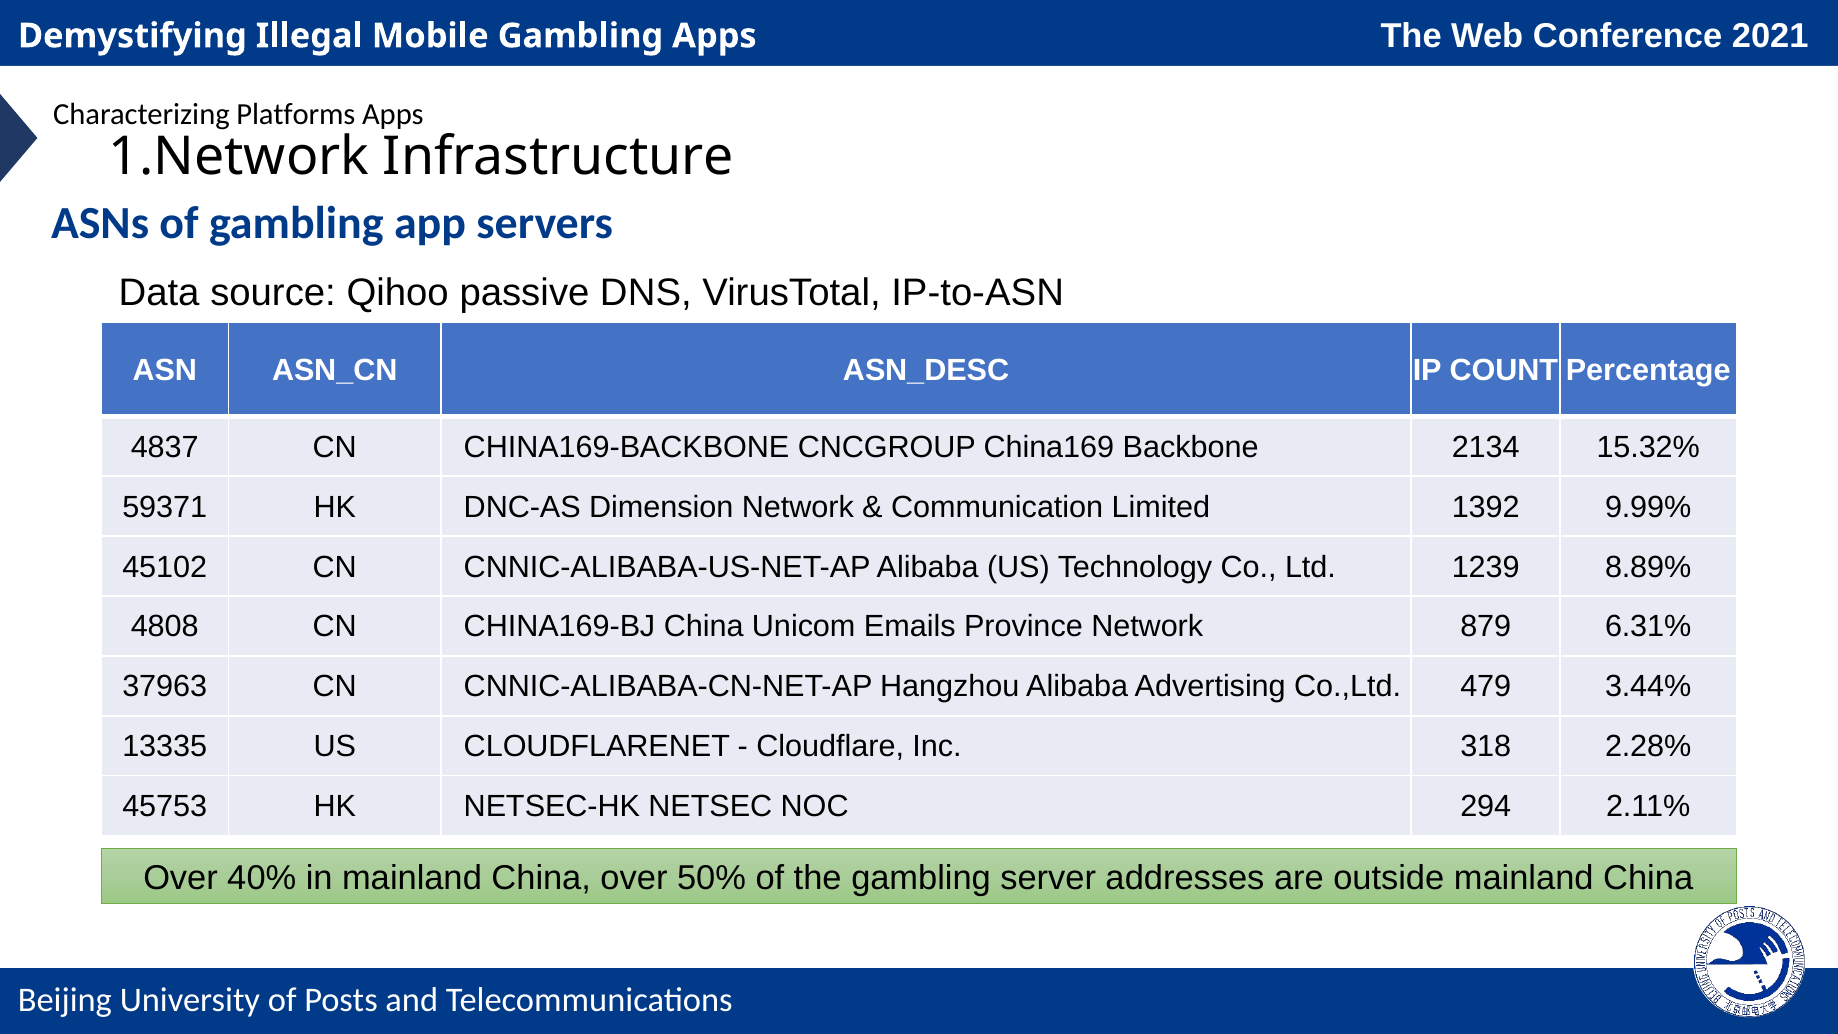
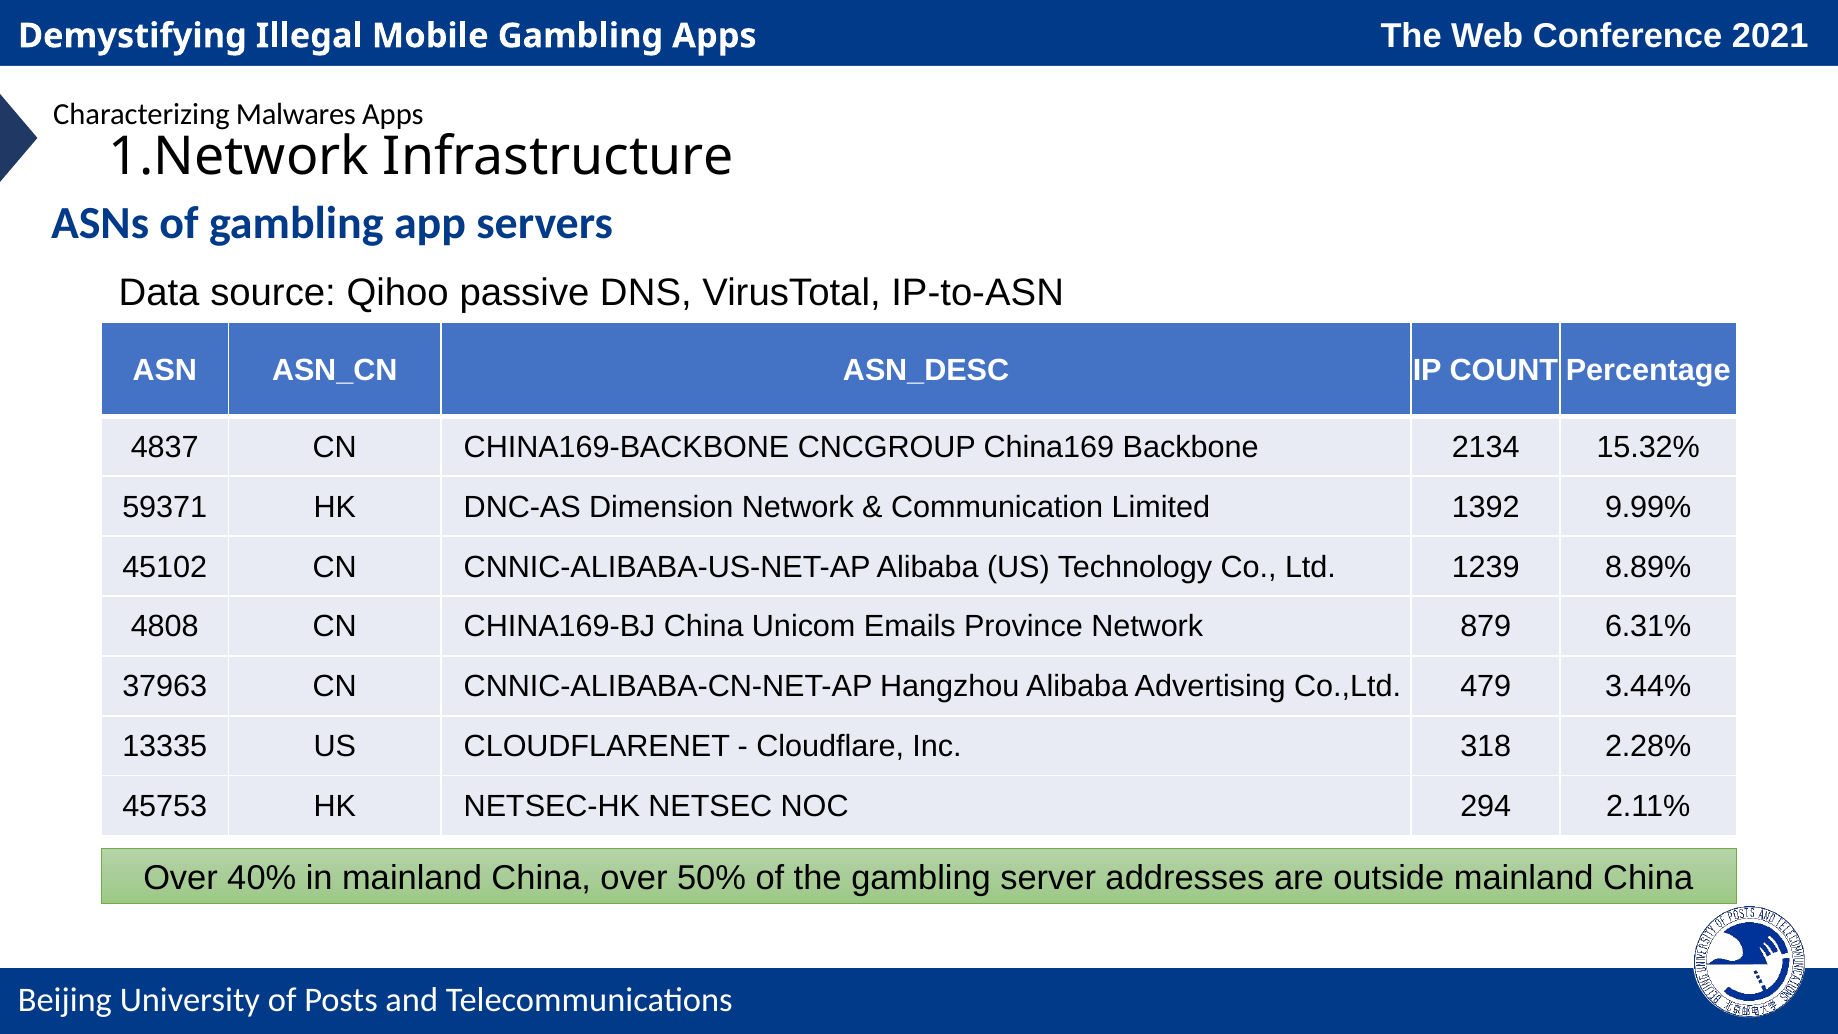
Platforms: Platforms -> Malwares
